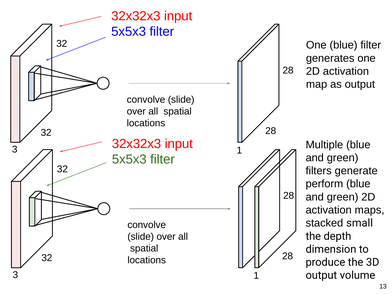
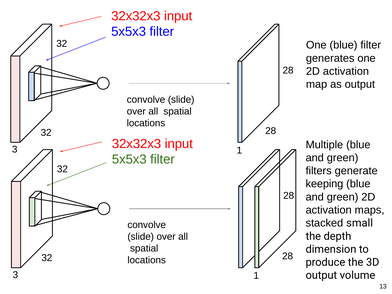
perform: perform -> keeping
